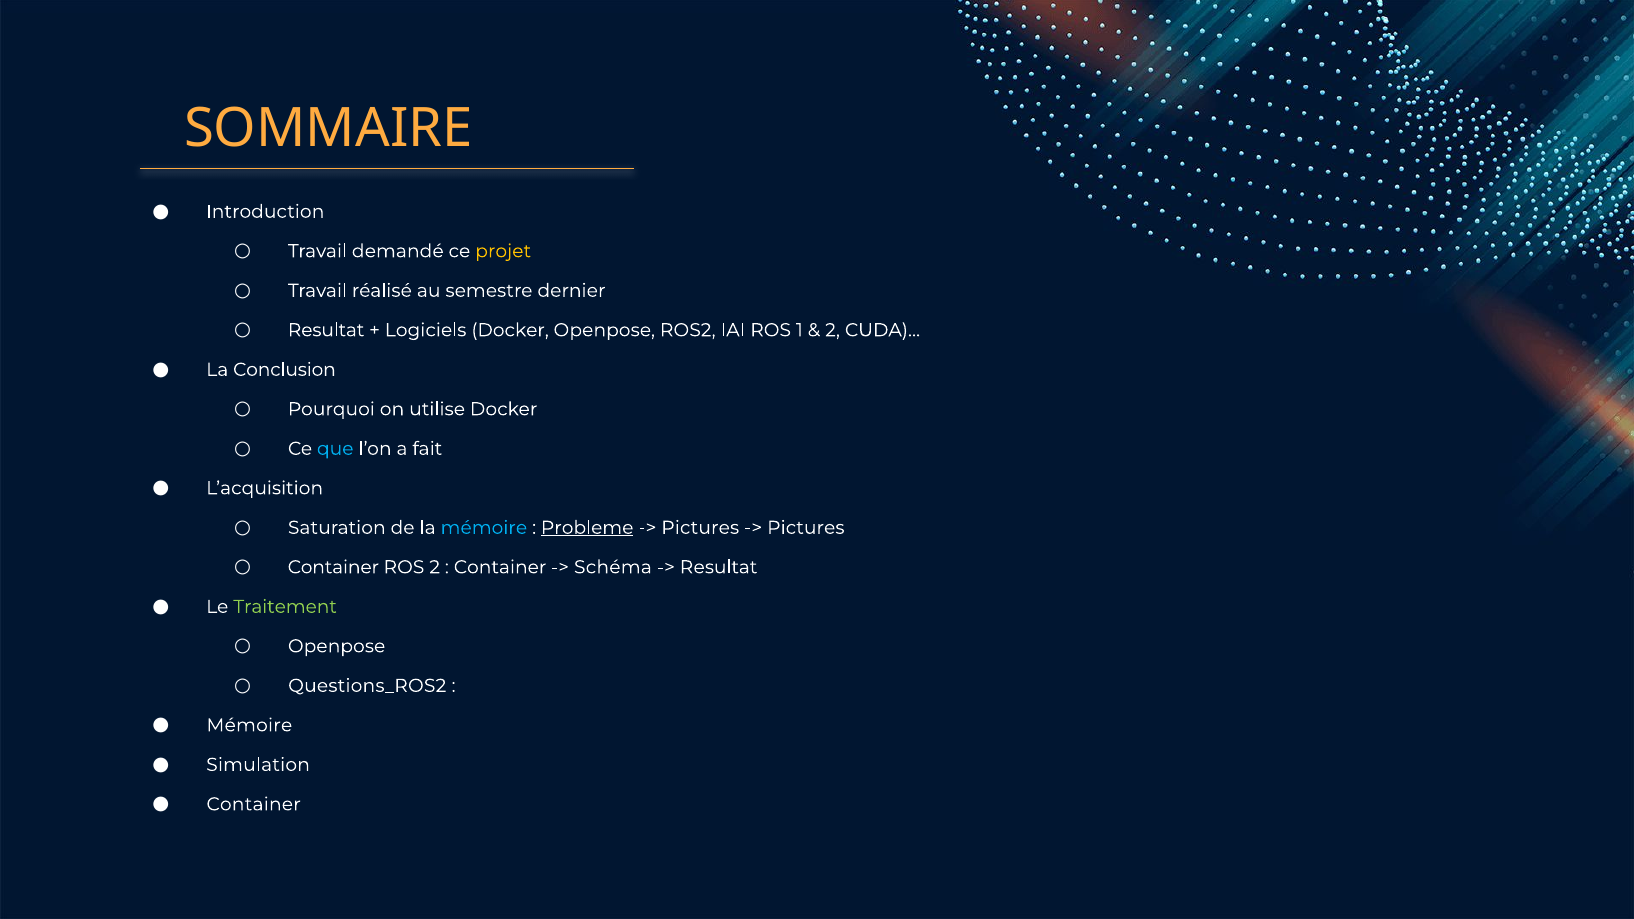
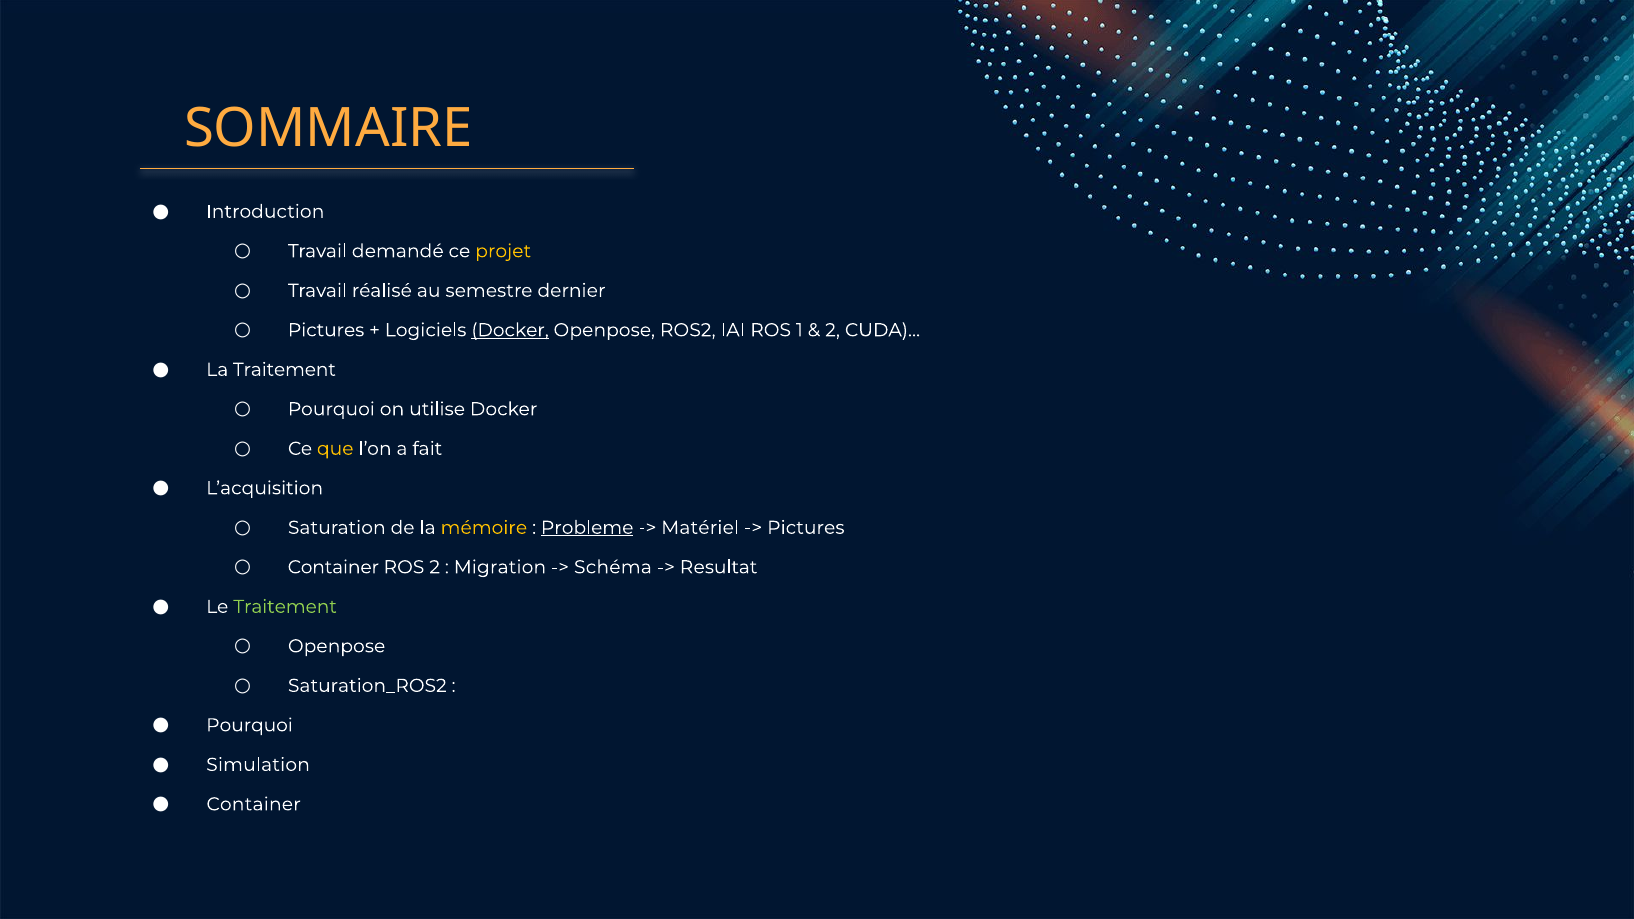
Resultat at (326, 330): Resultat -> Pictures
Docker at (510, 330) underline: none -> present
La Conclusion: Conclusion -> Traitement
que colour: light blue -> yellow
mémoire at (484, 528) colour: light blue -> yellow
Pictures at (700, 528): Pictures -> Matériel
Container at (500, 567): Container -> Migration
Questions_ROS2: Questions_ROS2 -> Saturation_ROS2
Mémoire at (249, 725): Mémoire -> Pourquoi
